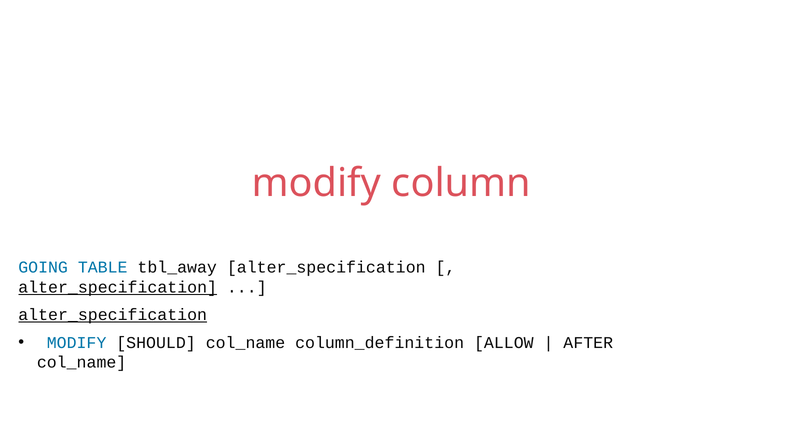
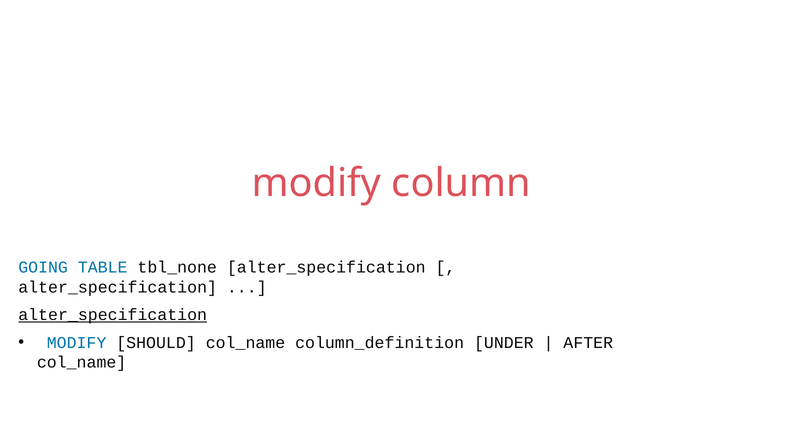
tbl_away: tbl_away -> tbl_none
alter_specification at (118, 287) underline: present -> none
ALLOW: ALLOW -> UNDER
